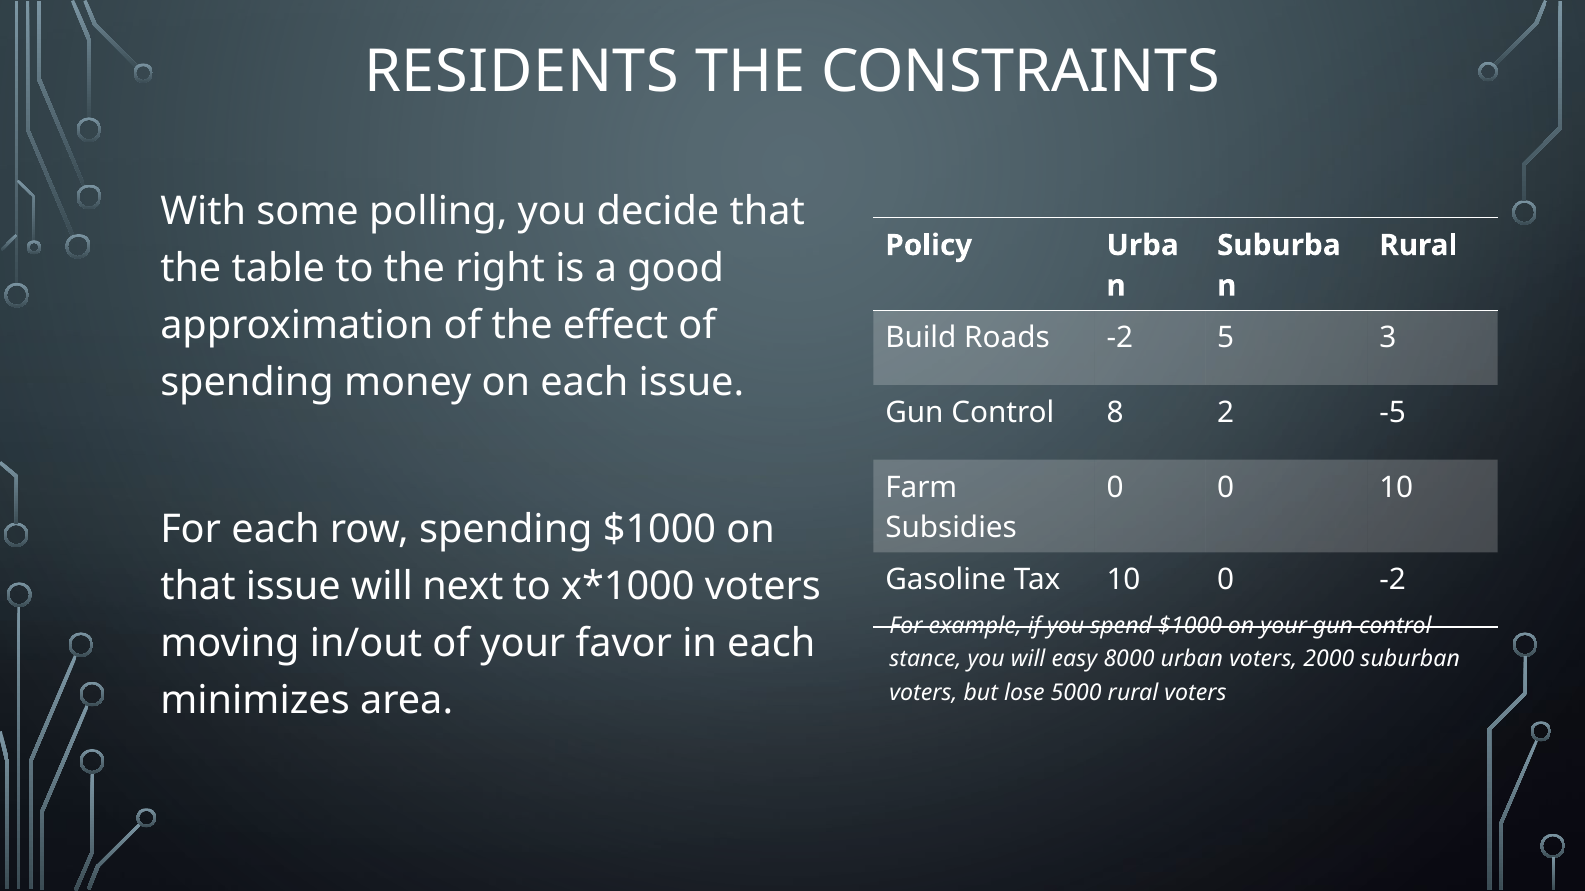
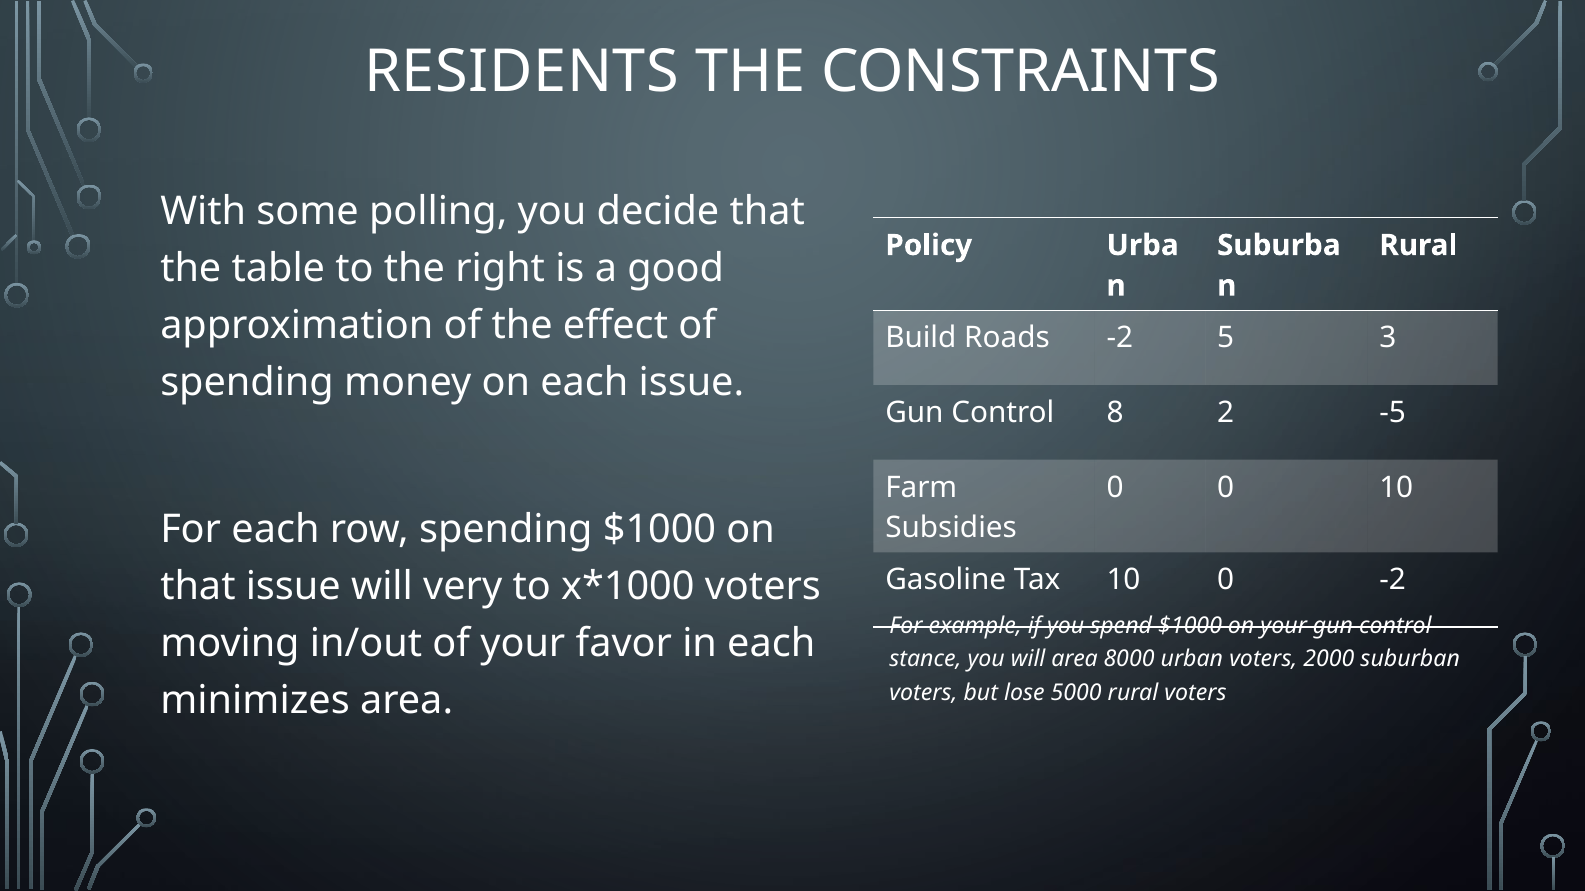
next: next -> very
will easy: easy -> area
